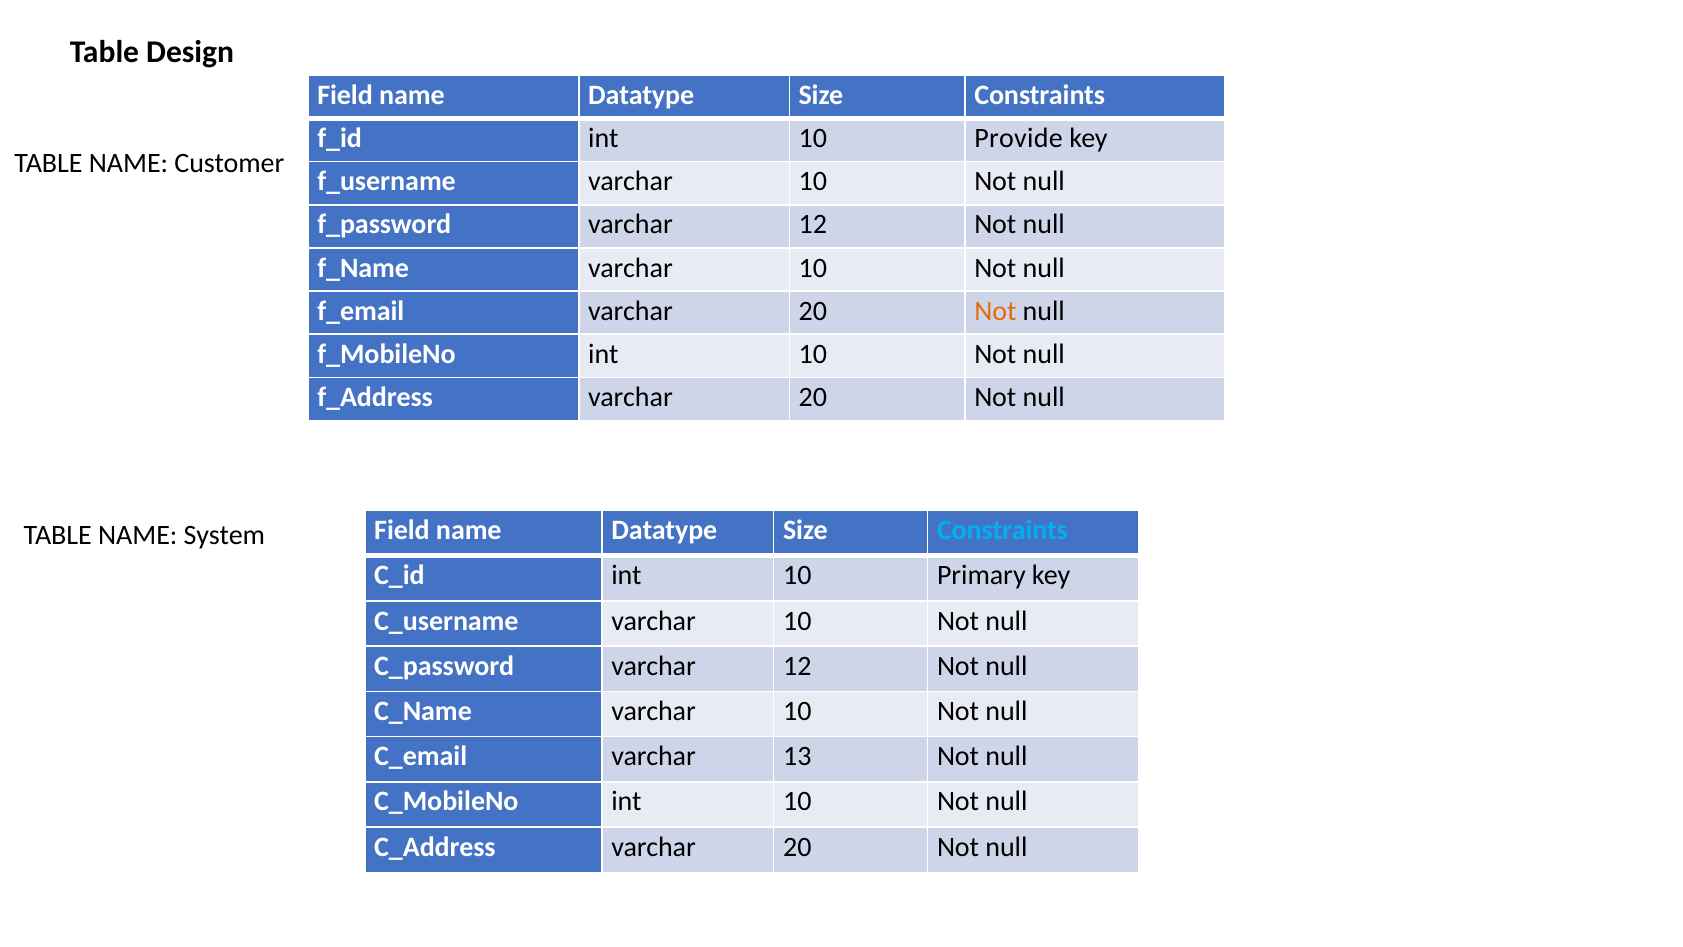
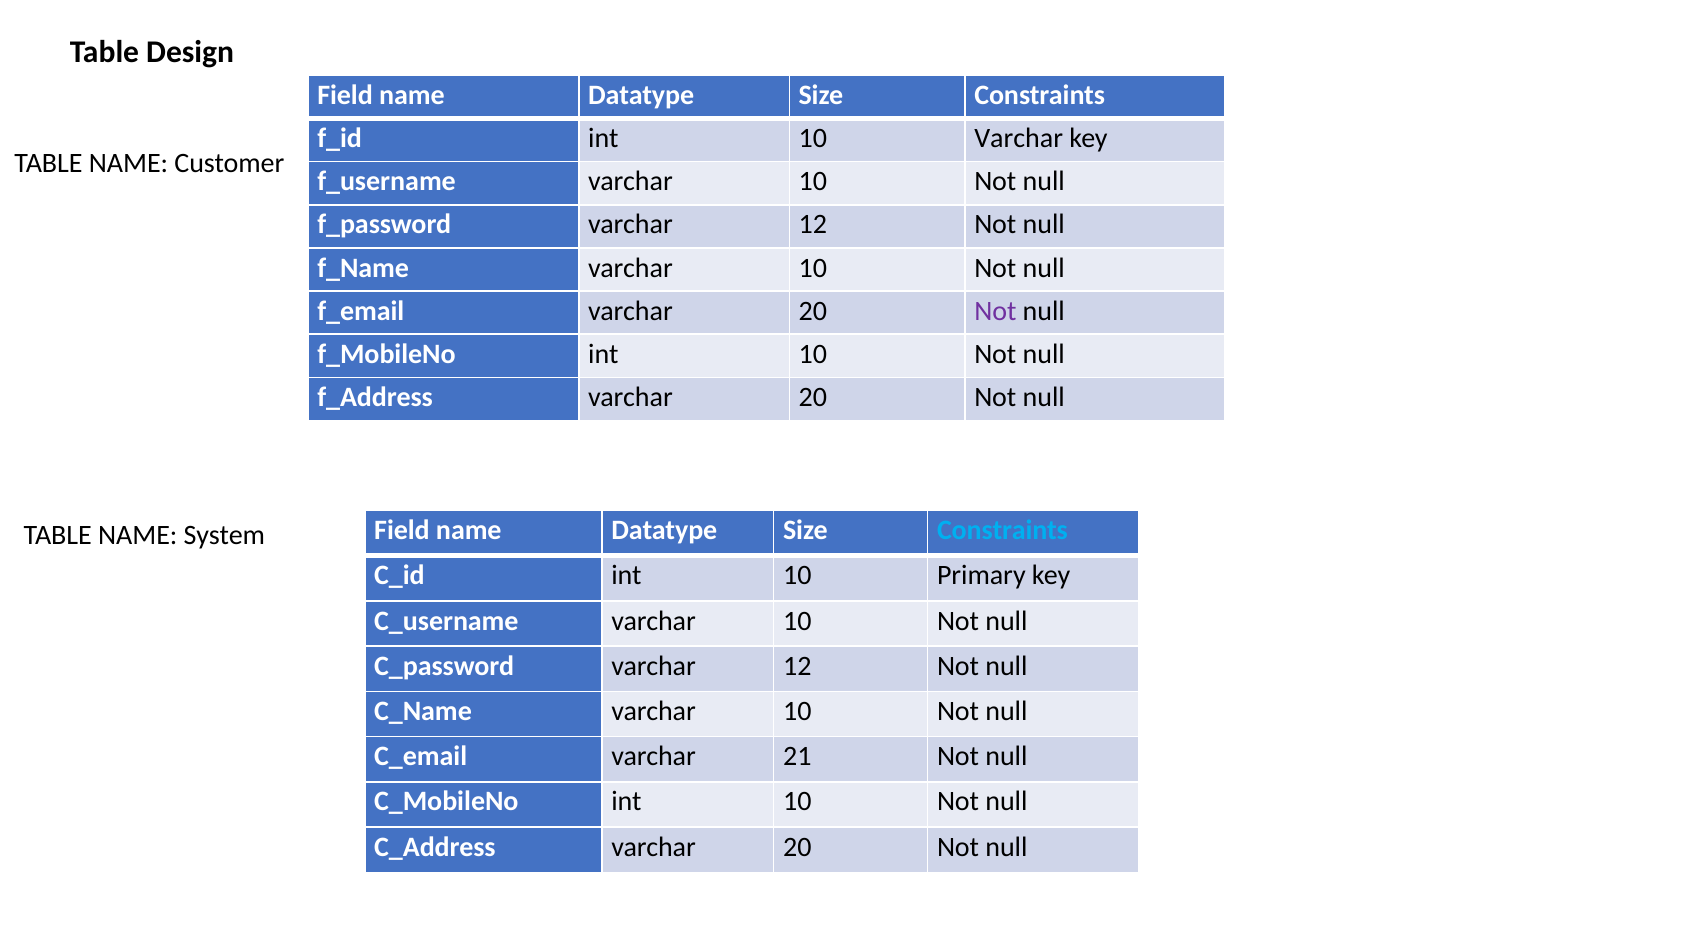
10 Provide: Provide -> Varchar
Not at (995, 311) colour: orange -> purple
13: 13 -> 21
